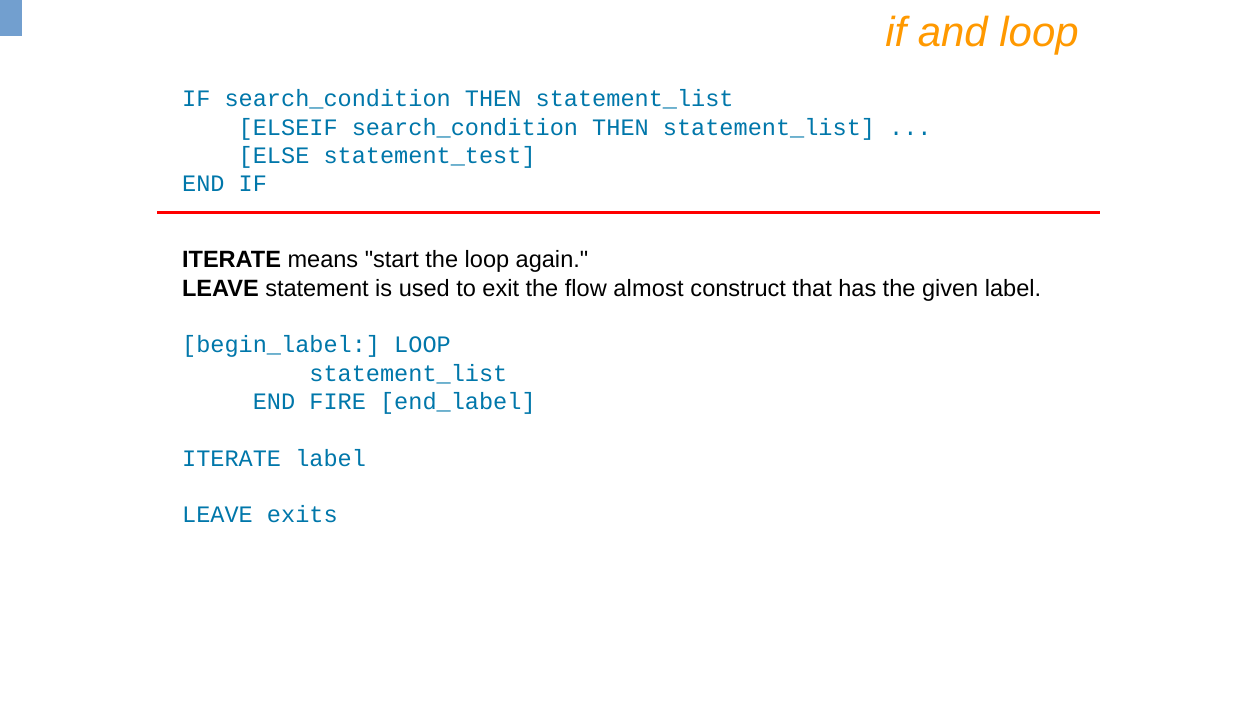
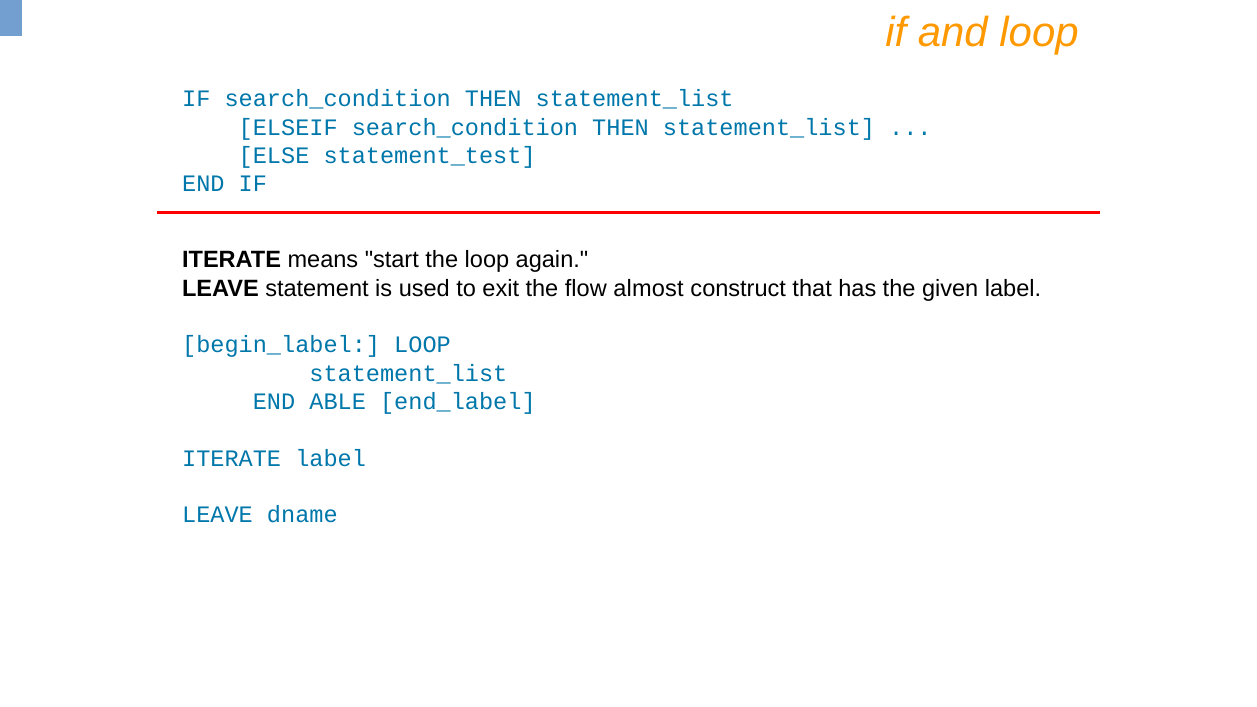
FIRE: FIRE -> ABLE
exits: exits -> dname
